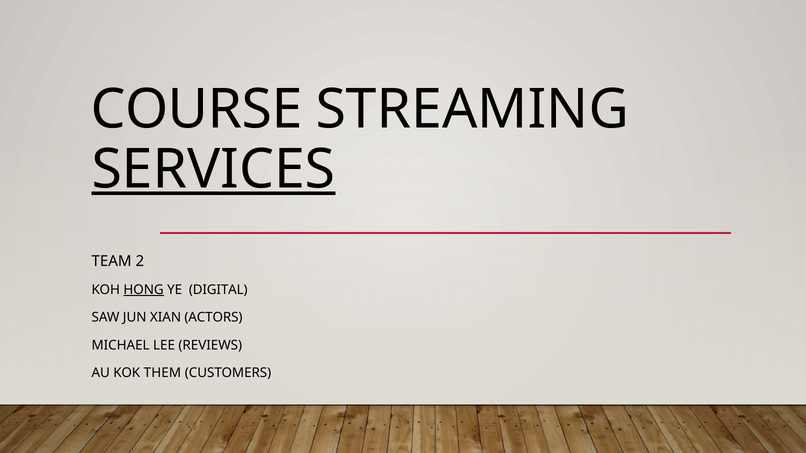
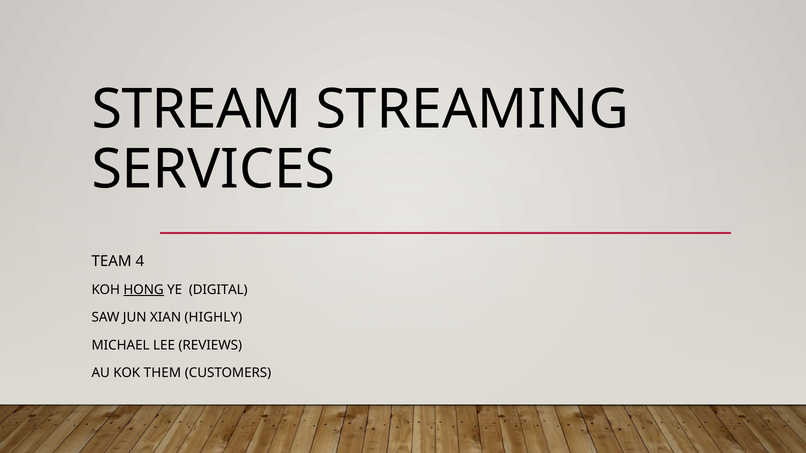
COURSE: COURSE -> STREAM
SERVICES underline: present -> none
2: 2 -> 4
ACTORS: ACTORS -> HIGHLY
